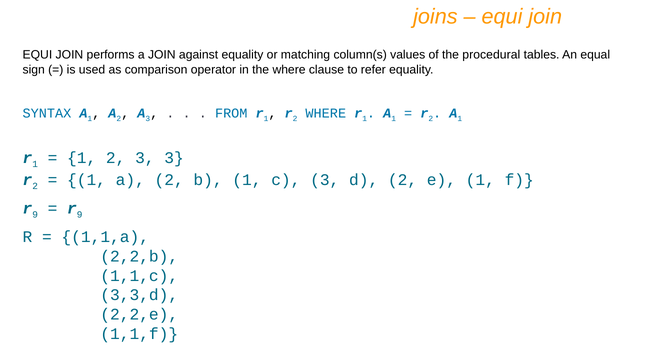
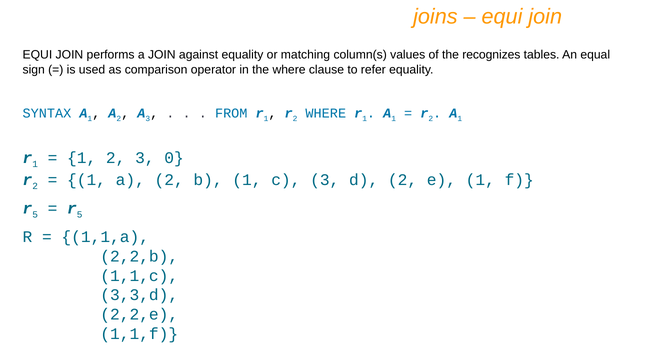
procedural: procedural -> recognizes
3 3: 3 -> 0
9 at (35, 215): 9 -> 5
9 at (80, 215): 9 -> 5
